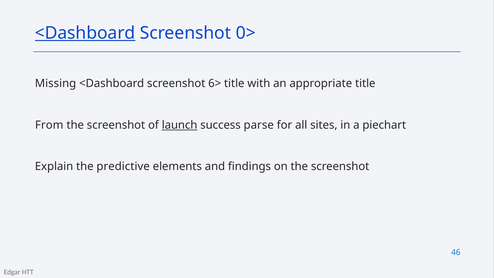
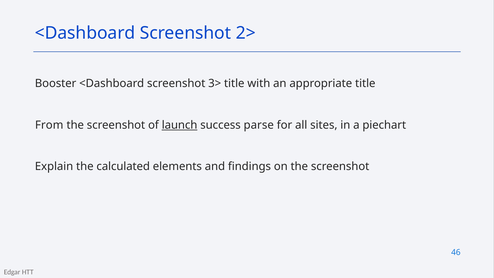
<Dashboard at (85, 33) underline: present -> none
0>: 0> -> 2>
Missing: Missing -> Booster
6>: 6> -> 3>
predictive: predictive -> calculated
